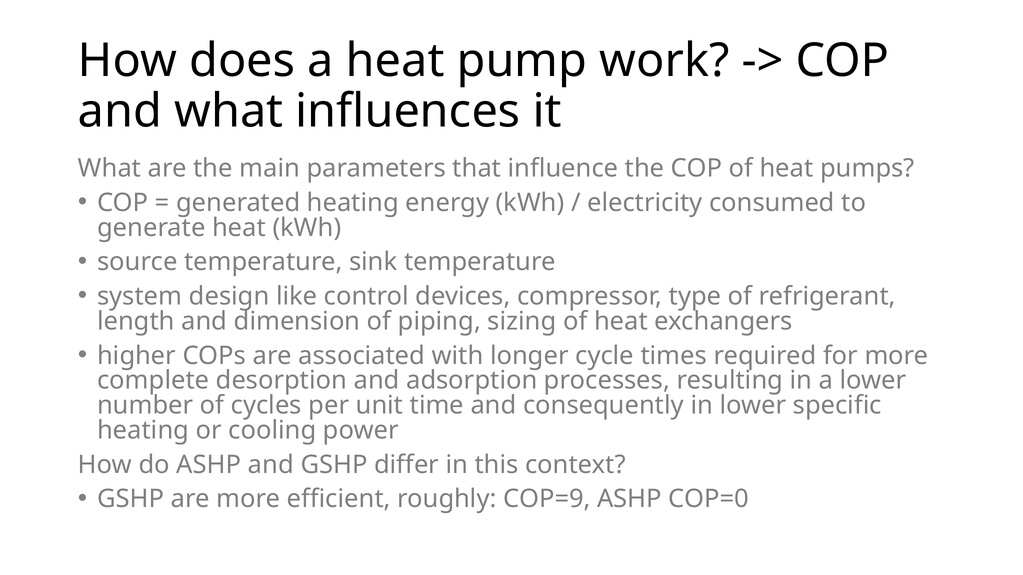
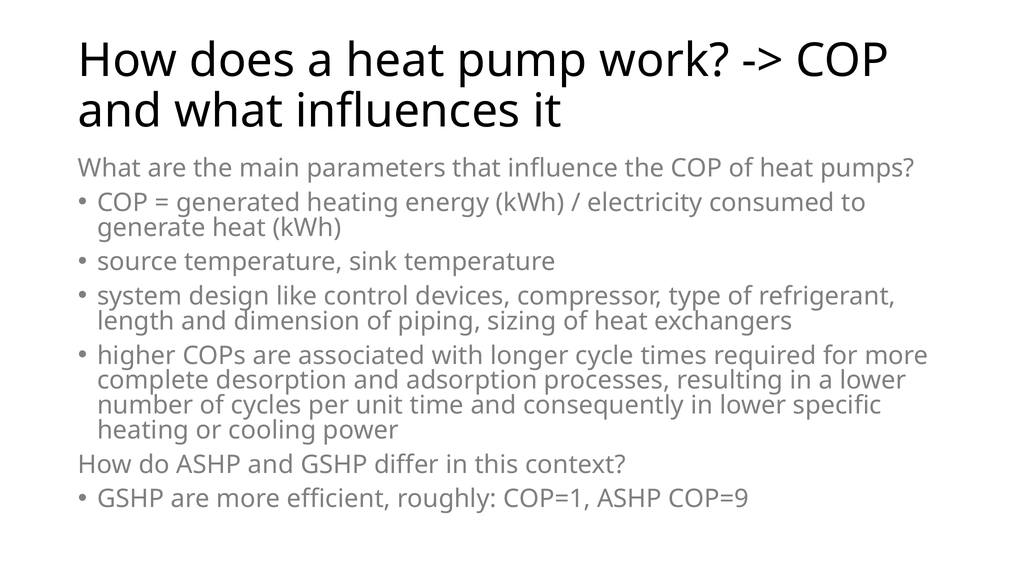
COP=9: COP=9 -> COP=1
COP=0: COP=0 -> COP=9
